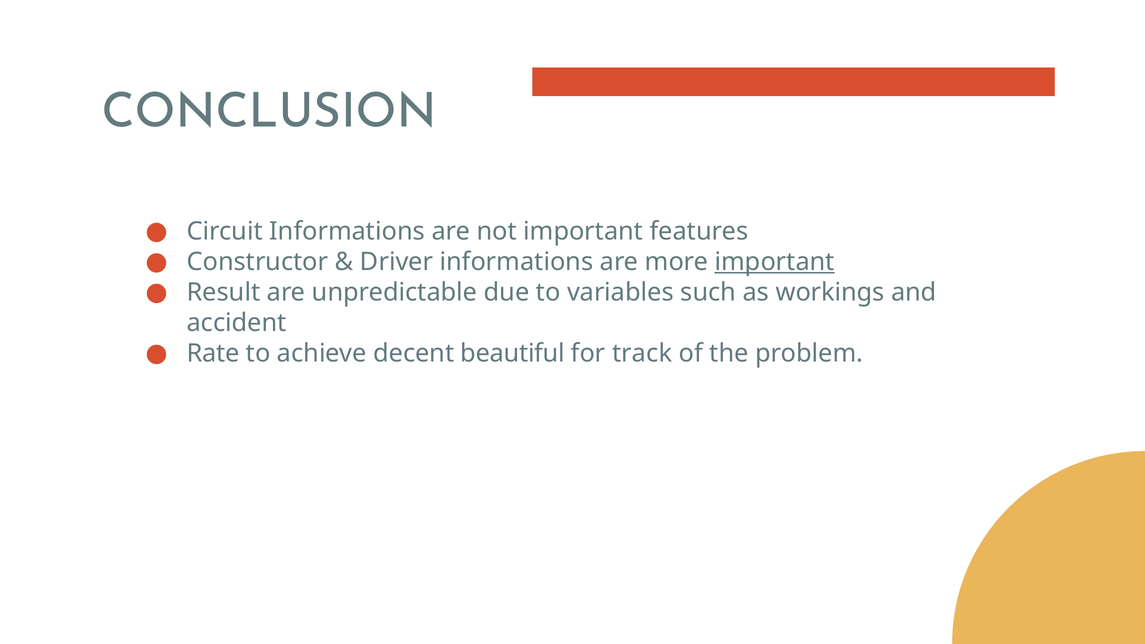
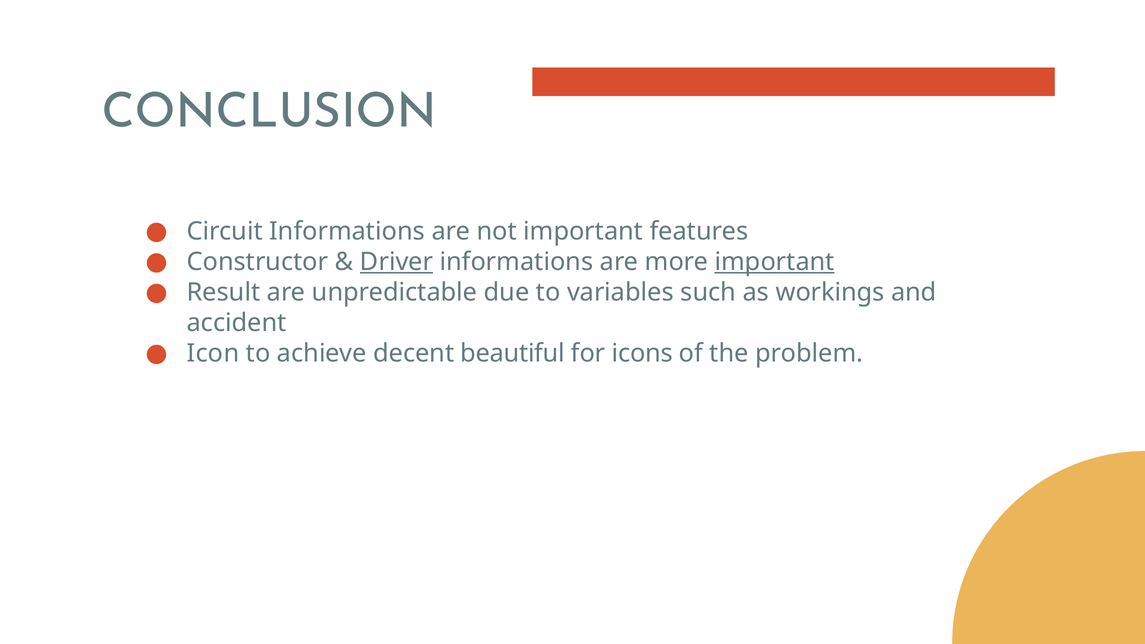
Driver underline: none -> present
Rate: Rate -> Icon
track: track -> icons
